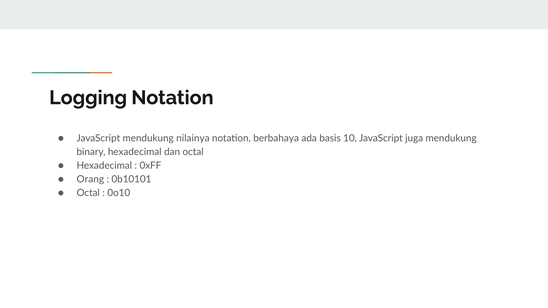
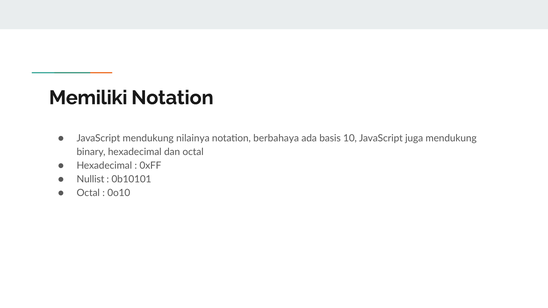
Logging: Logging -> Memiliki
Orang: Orang -> Nullist
